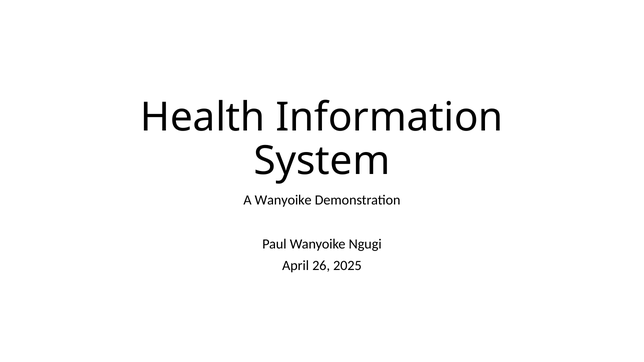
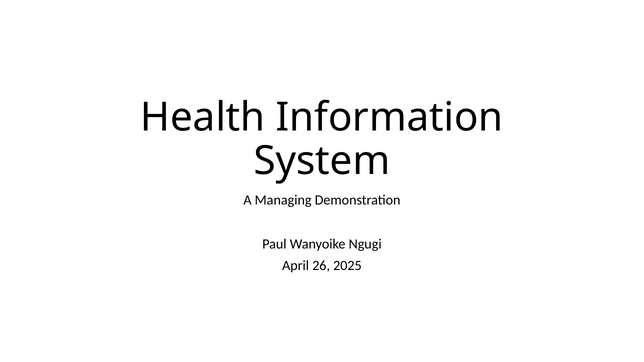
A Wanyoike: Wanyoike -> Managing
